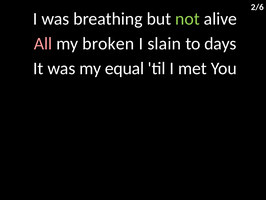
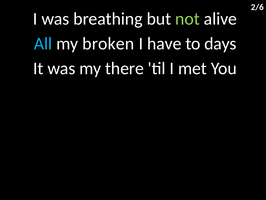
All colour: pink -> light blue
slain: slain -> have
equal: equal -> there
